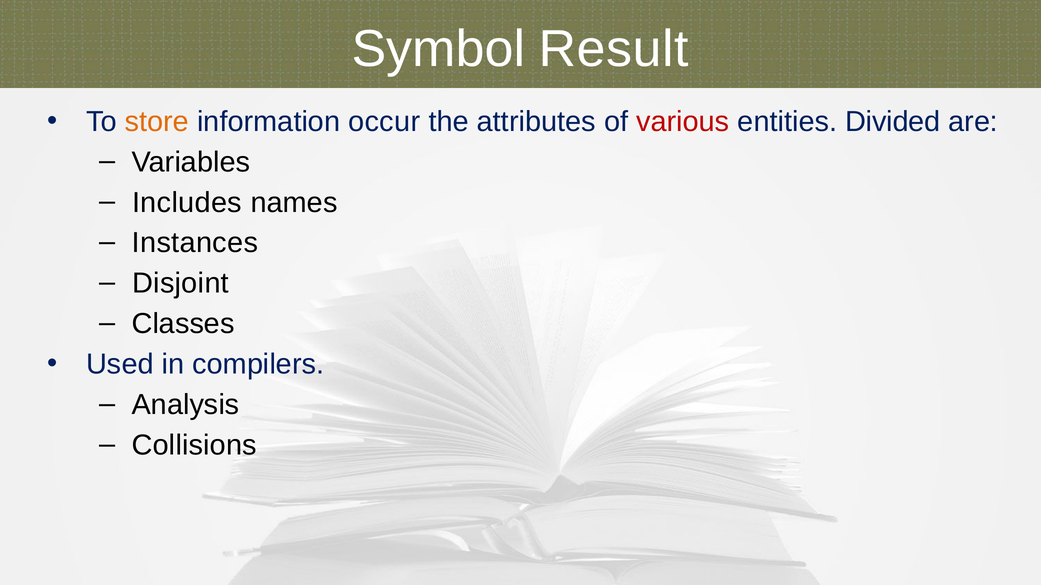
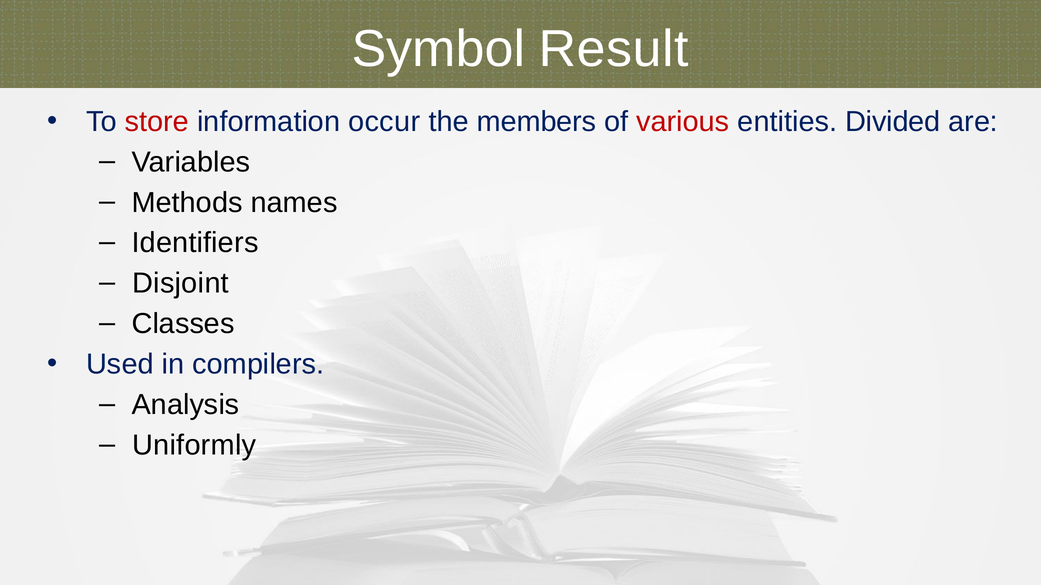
store colour: orange -> red
attributes: attributes -> members
Includes: Includes -> Methods
Instances: Instances -> Identifiers
Collisions: Collisions -> Uniformly
